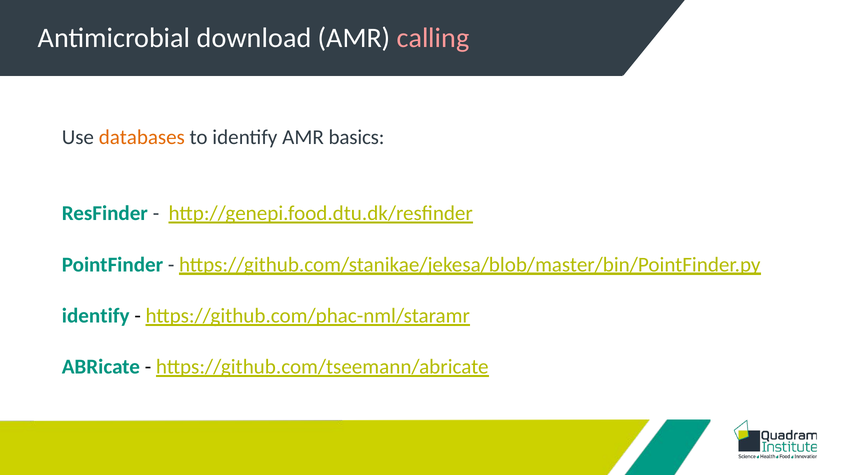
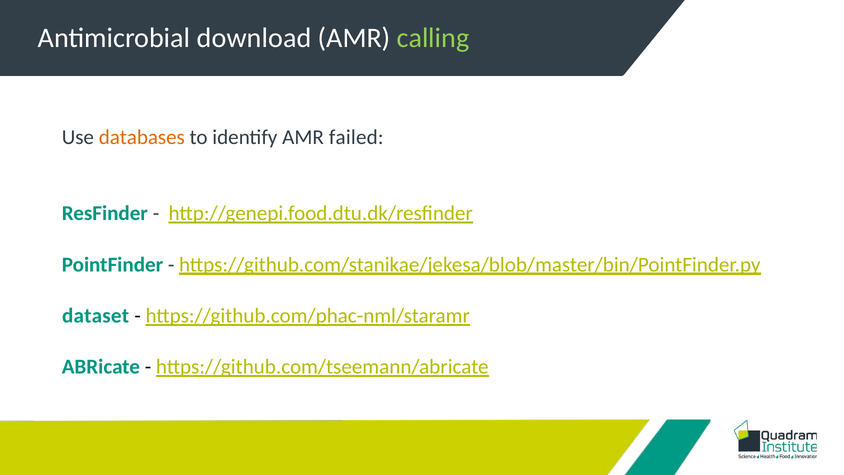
calling colour: pink -> light green
basics: basics -> failed
identify at (96, 315): identify -> dataset
